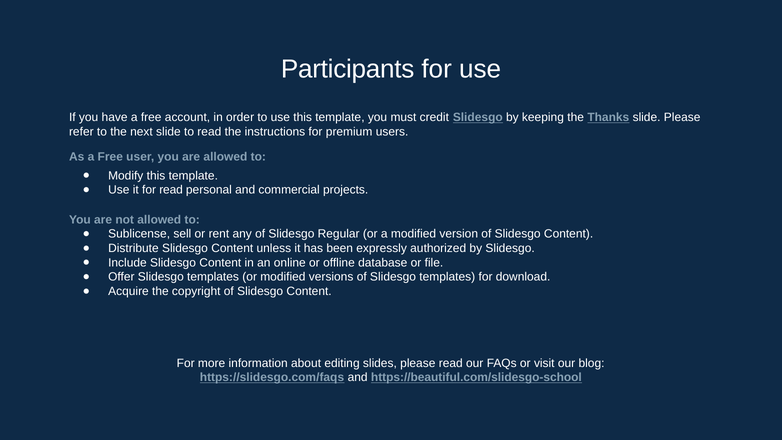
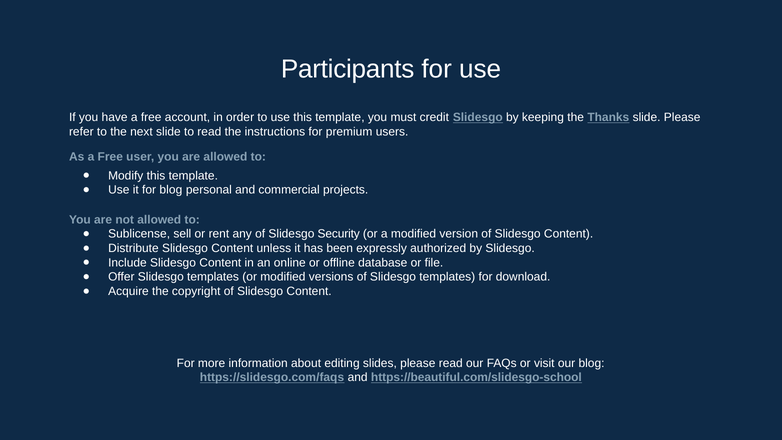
for read: read -> blog
Regular: Regular -> Security
